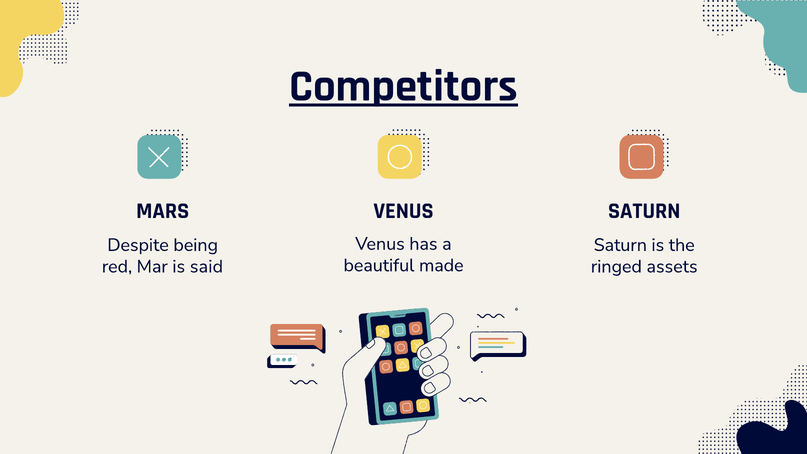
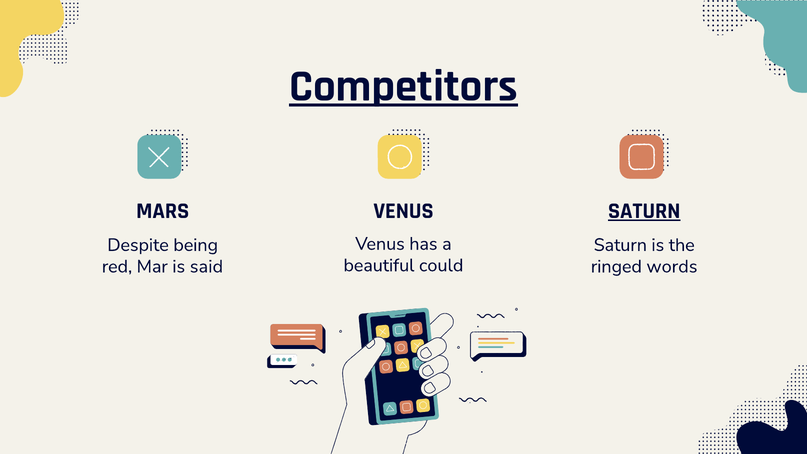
SATURN at (644, 211) underline: none -> present
made: made -> could
assets: assets -> words
